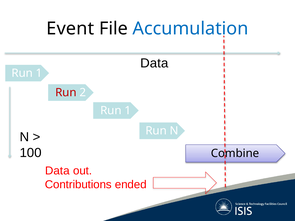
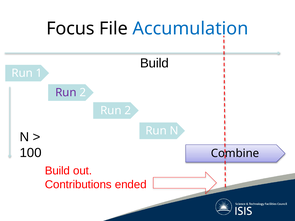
Event: Event -> Focus
Data at (154, 63): Data -> Build
Run at (66, 93) colour: red -> purple
1 at (128, 111): 1 -> 2
Data at (57, 171): Data -> Build
